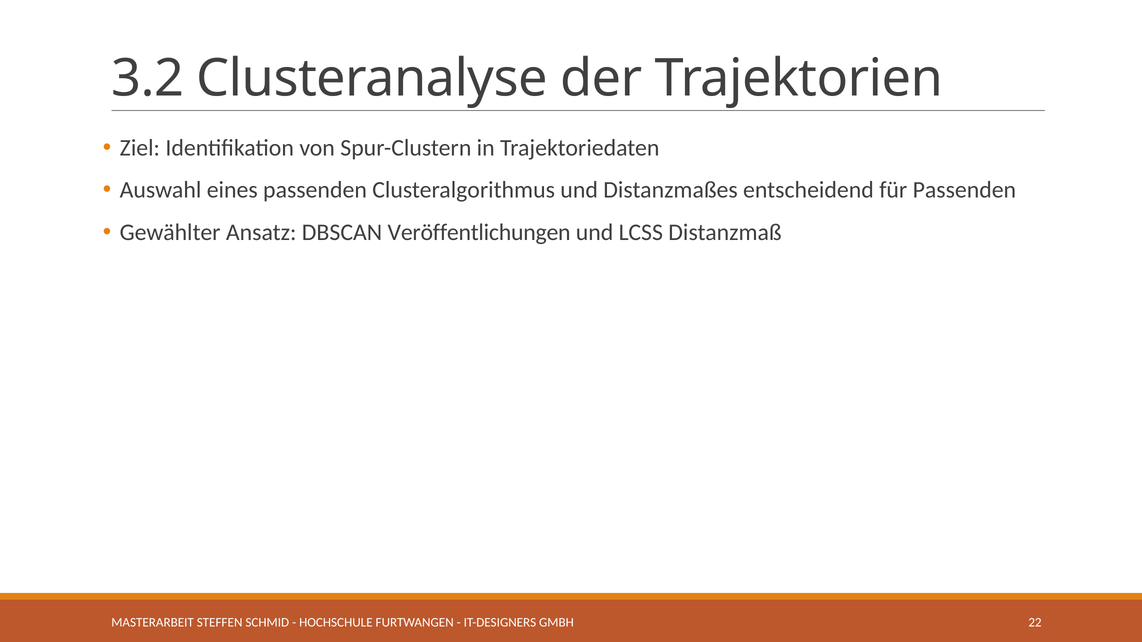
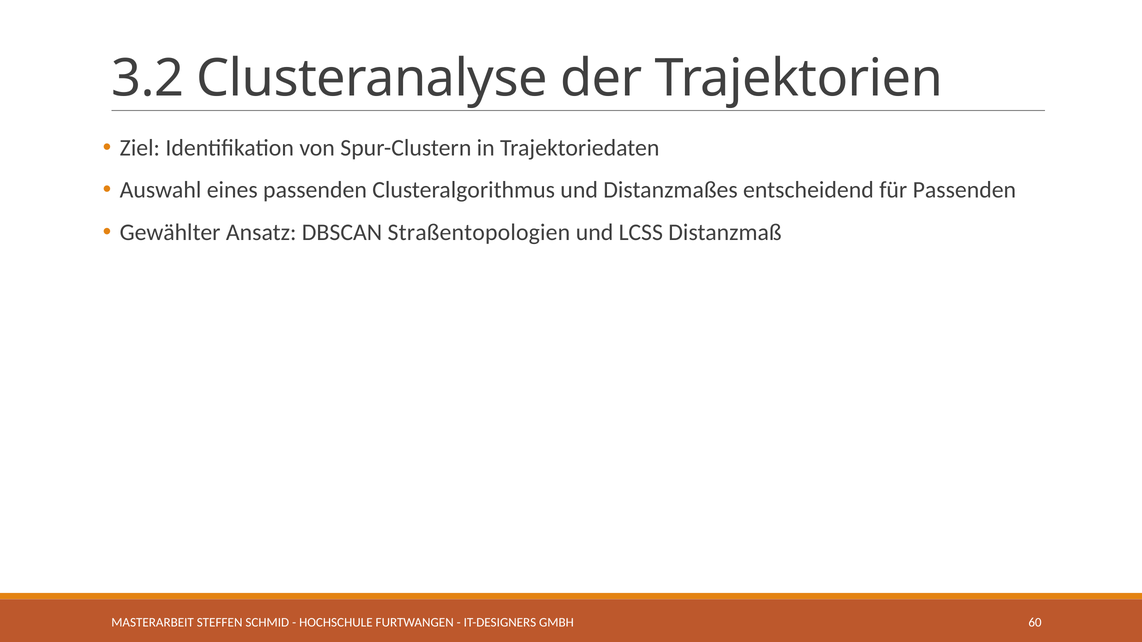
Veröffentlichungen: Veröffentlichungen -> Straßentopologien
22: 22 -> 60
